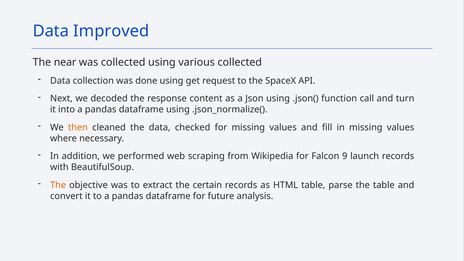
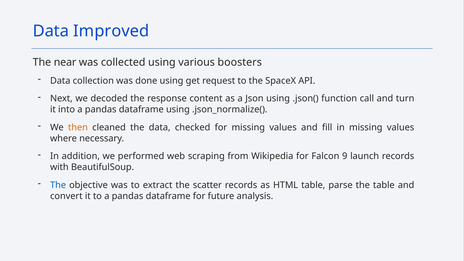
various collected: collected -> boosters
The at (58, 185) colour: orange -> blue
certain: certain -> scatter
